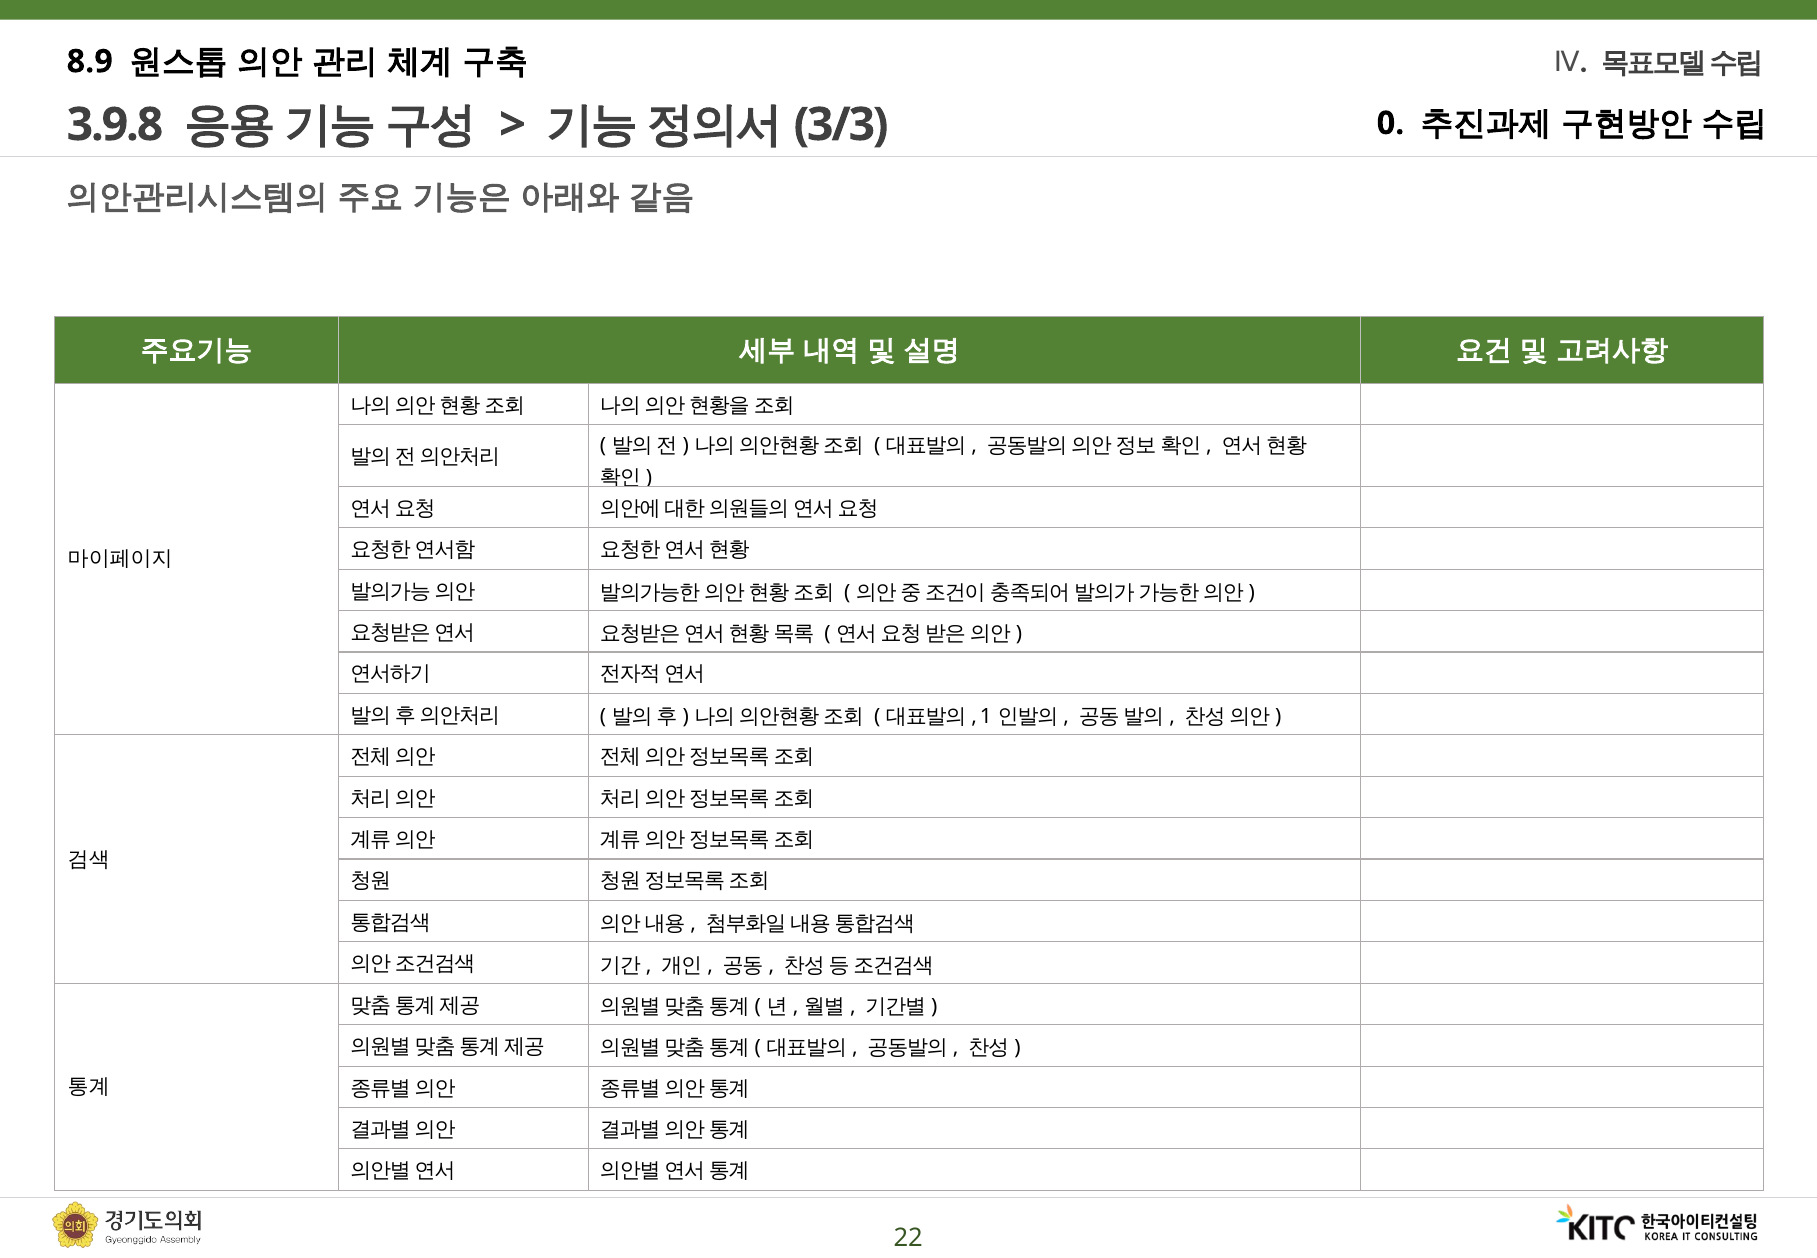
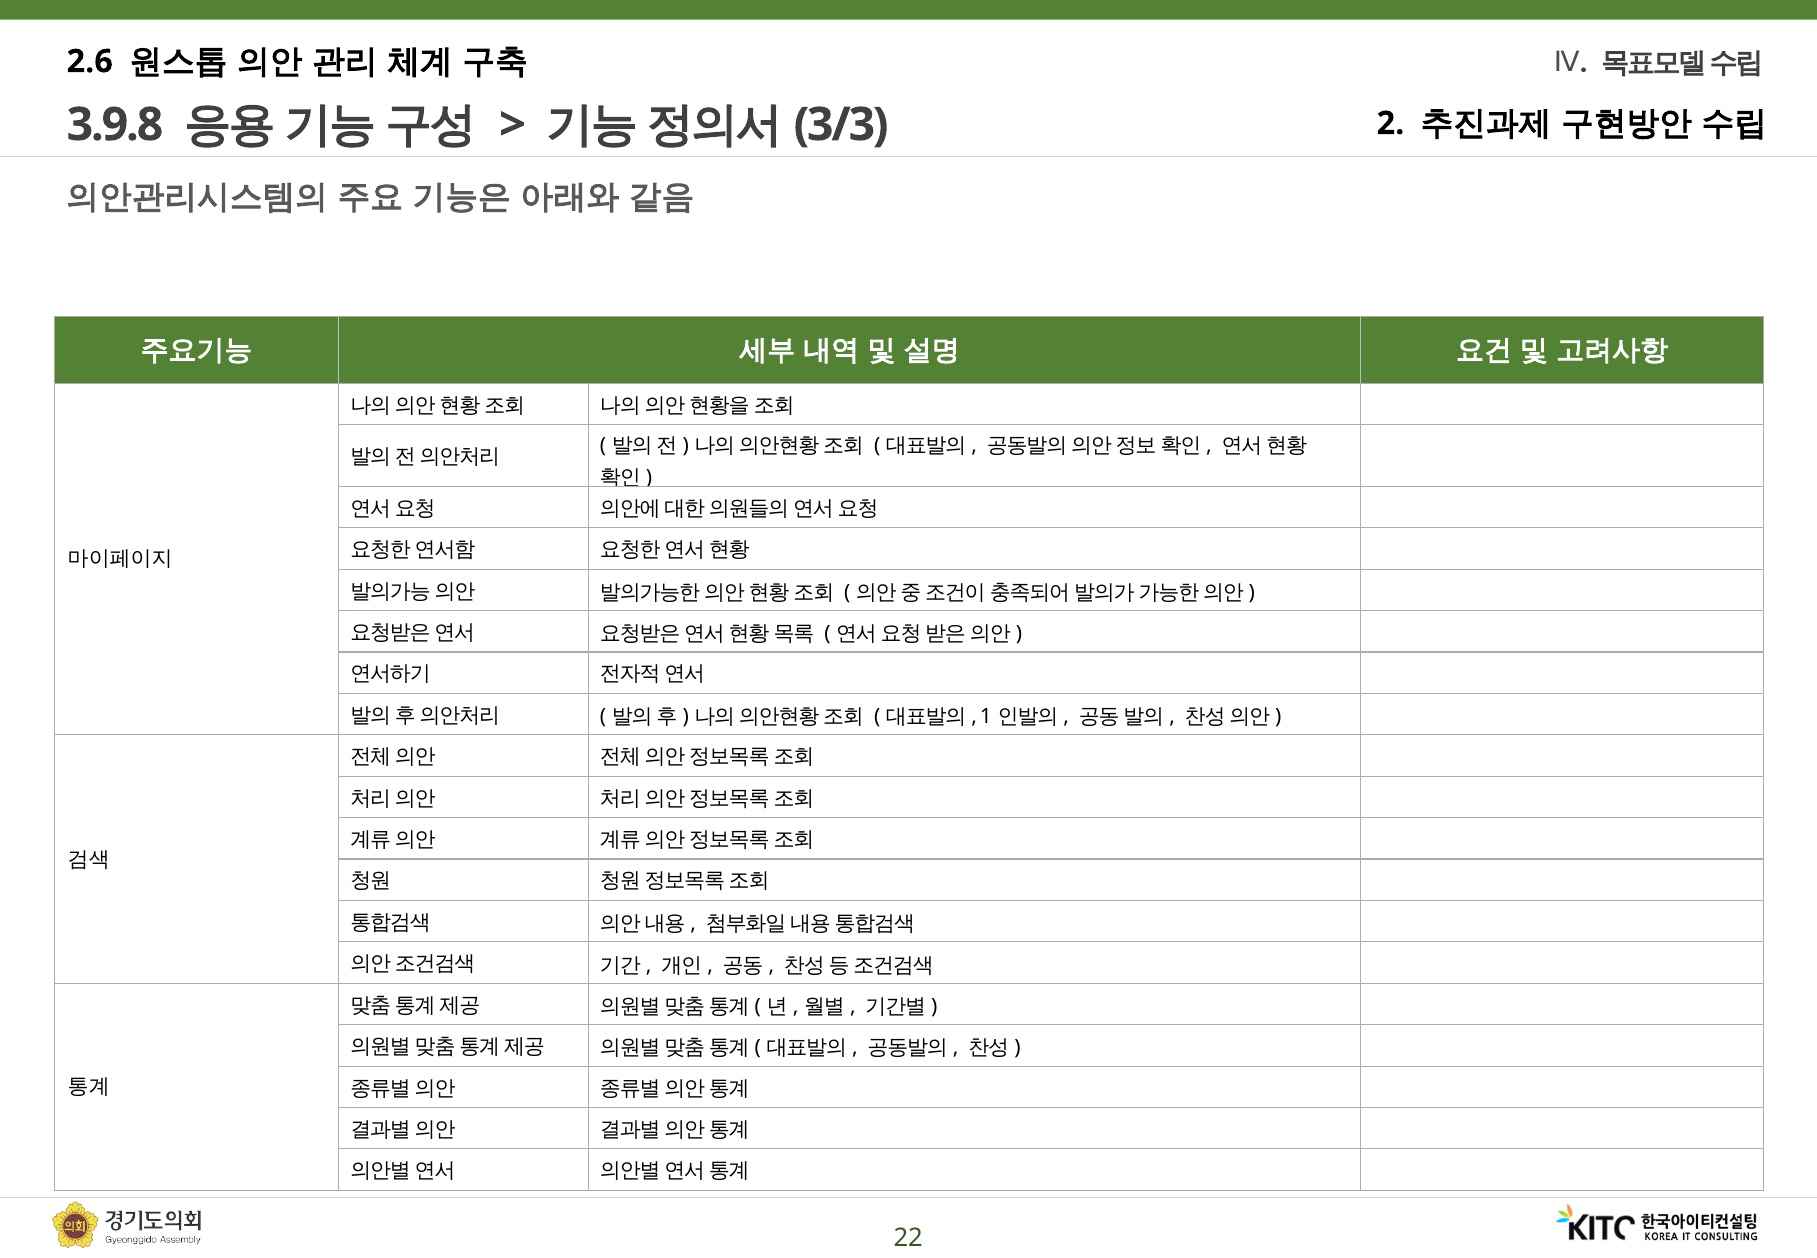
8.9: 8.9 -> 2.6
0: 0 -> 2
